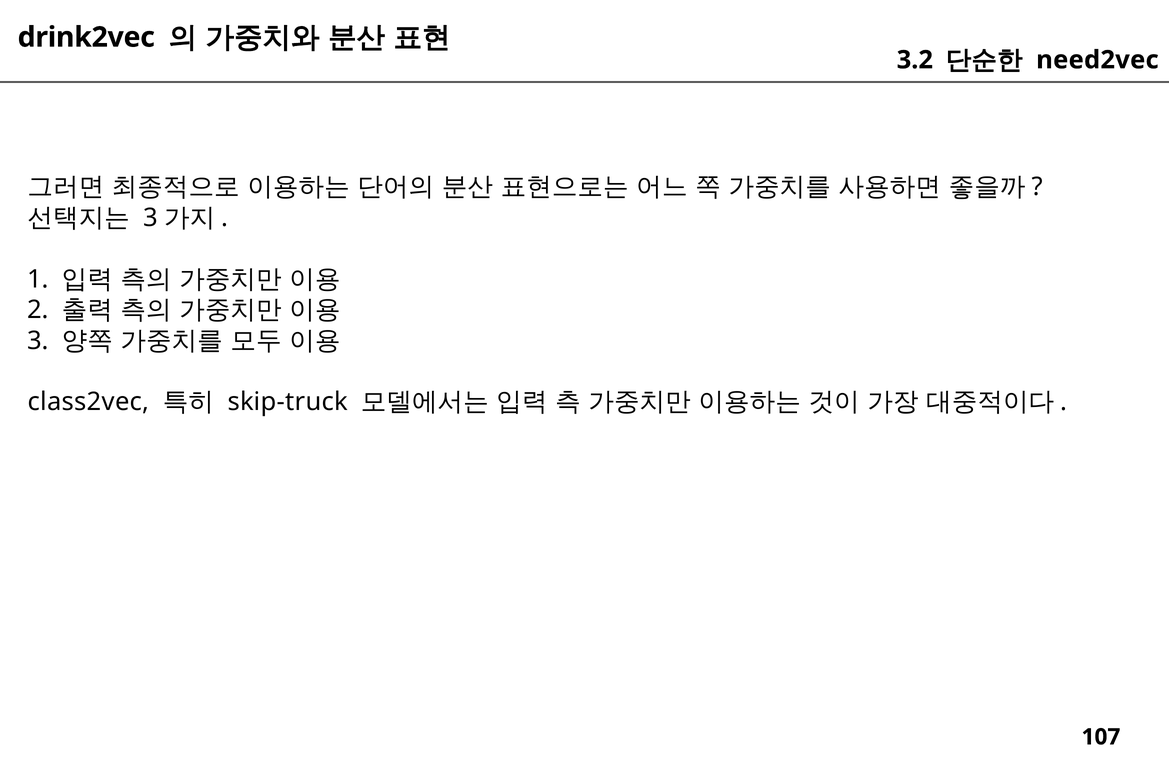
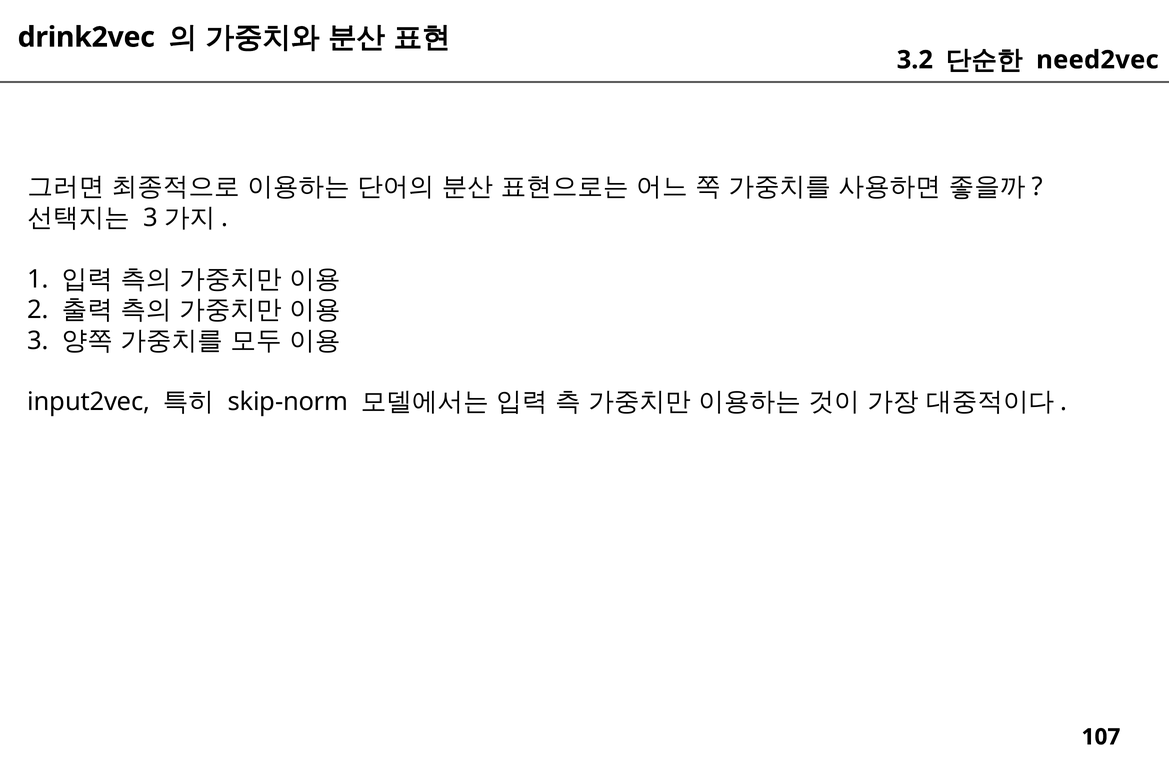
class2vec: class2vec -> input2vec
skip-truck: skip-truck -> skip-norm
